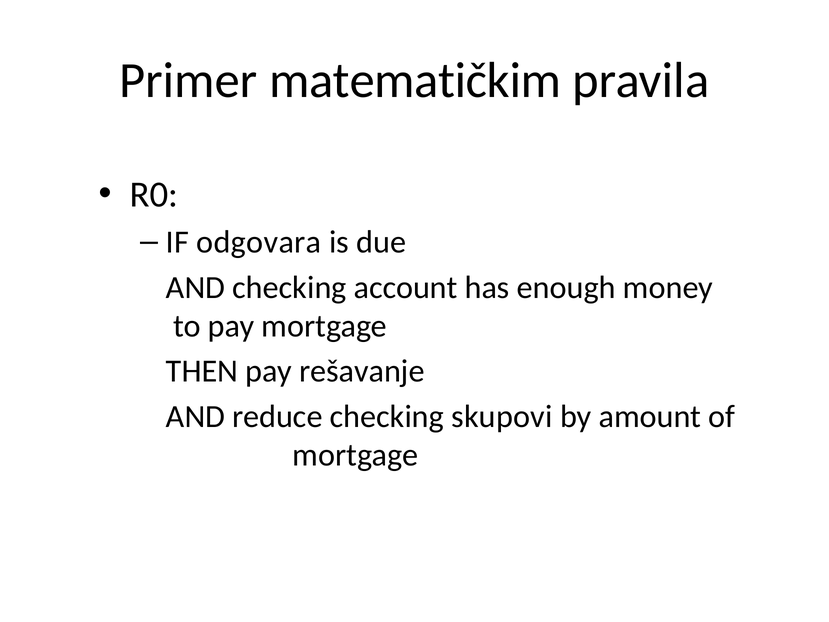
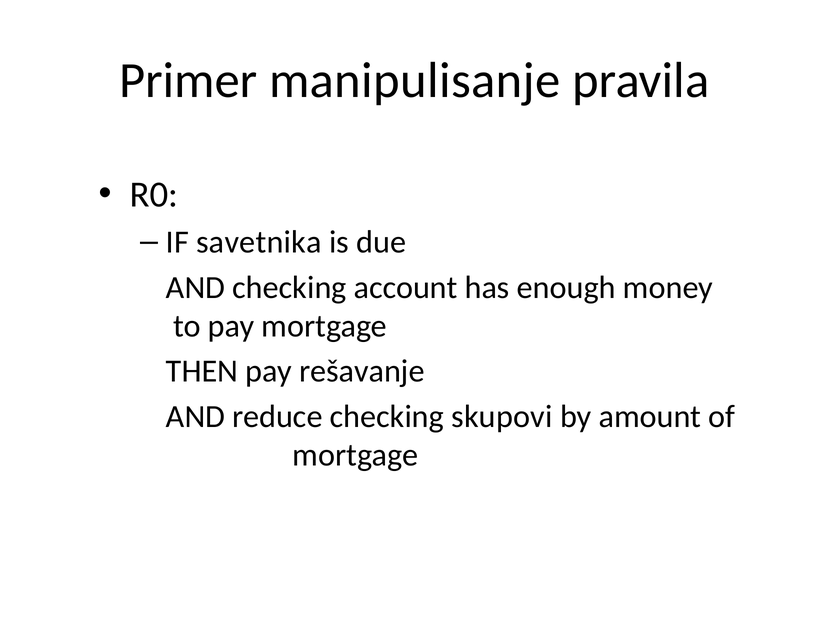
matematičkim: matematičkim -> manipulisanje
odgovara: odgovara -> savetnika
